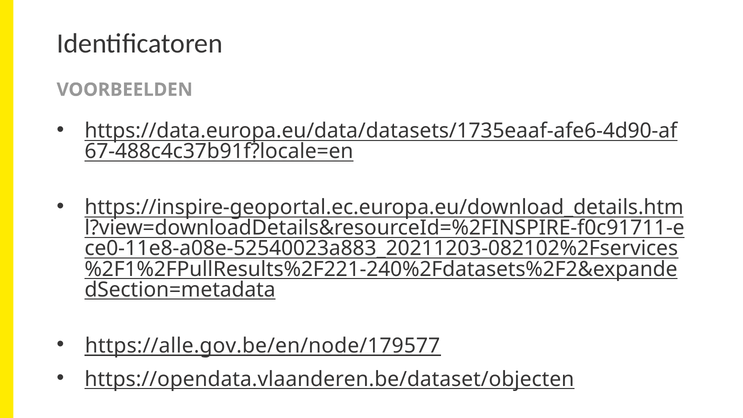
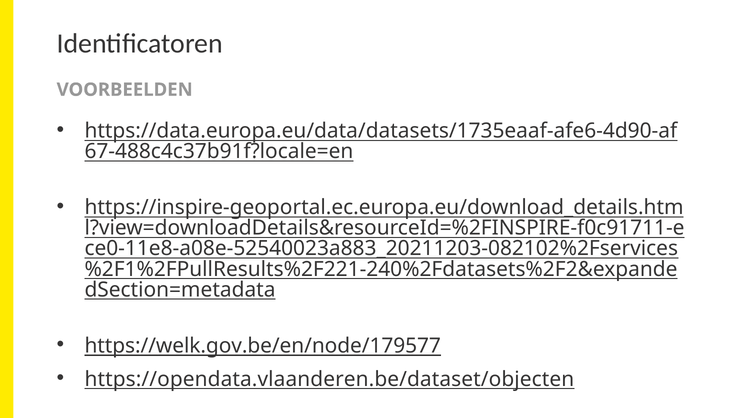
https://alle.gov.be/en/node/179577: https://alle.gov.be/en/node/179577 -> https://welk.gov.be/en/node/179577
